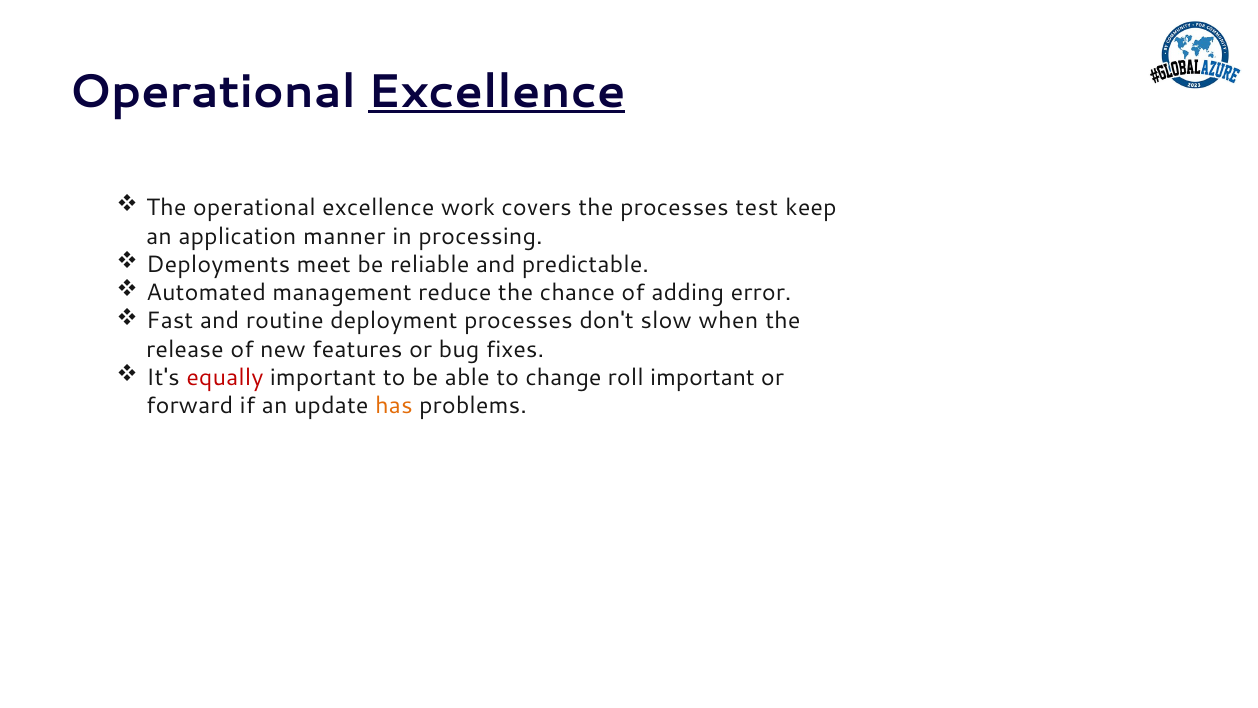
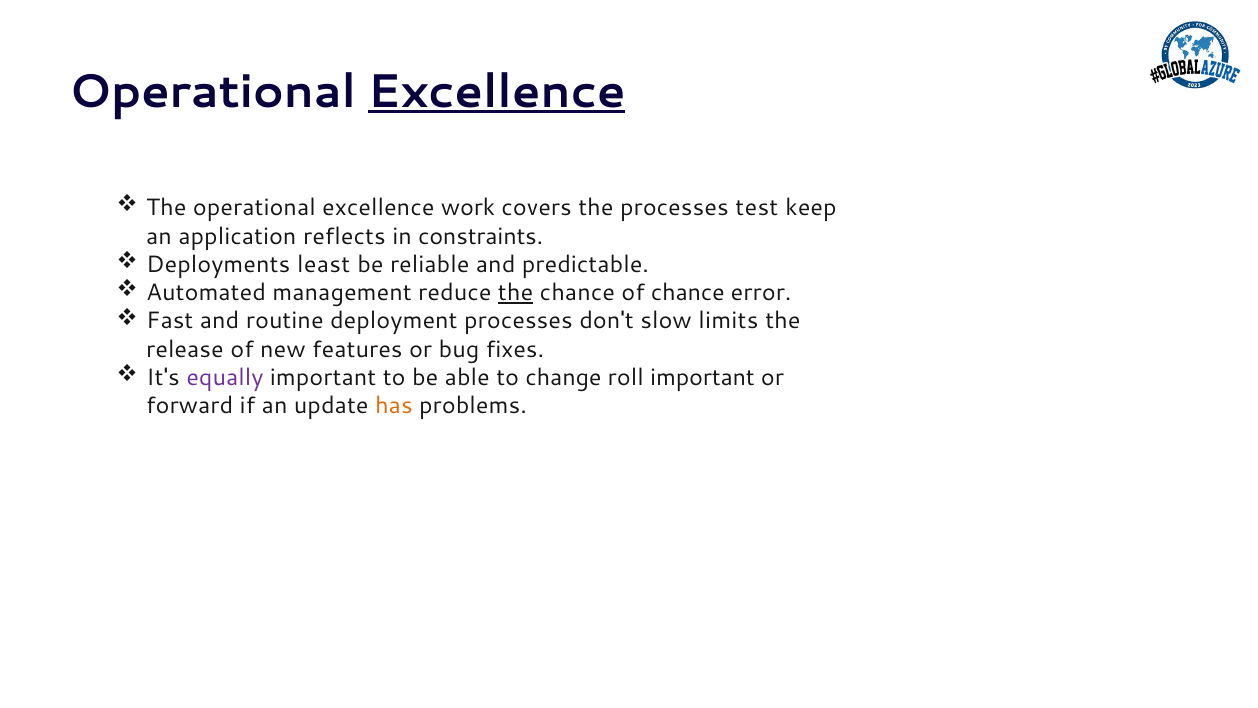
manner: manner -> reflects
processing: processing -> constraints
meet: meet -> least
the at (516, 293) underline: none -> present
of adding: adding -> chance
when: when -> limits
equally colour: red -> purple
